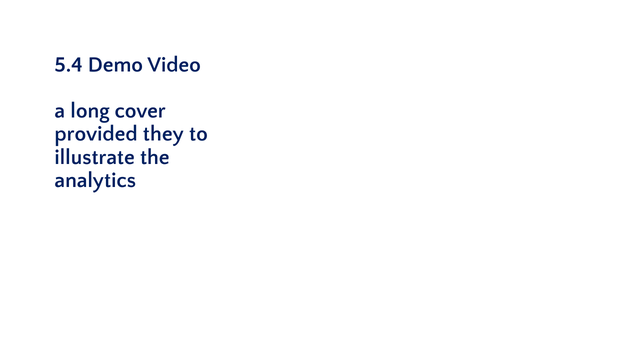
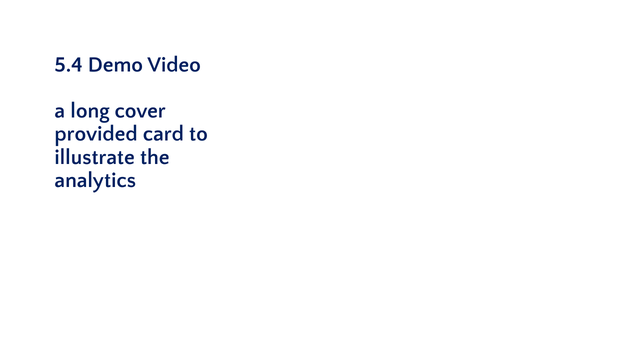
they: they -> card
